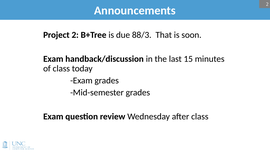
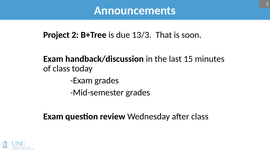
88/3: 88/3 -> 13/3
